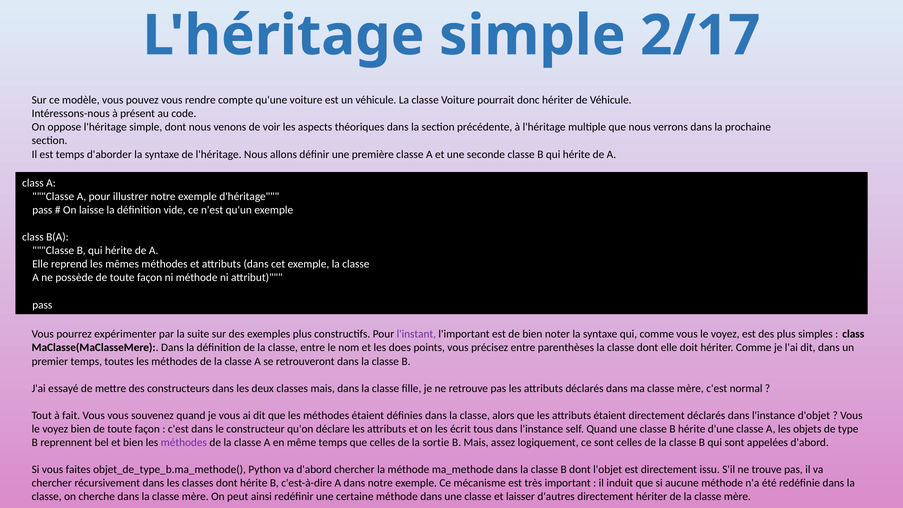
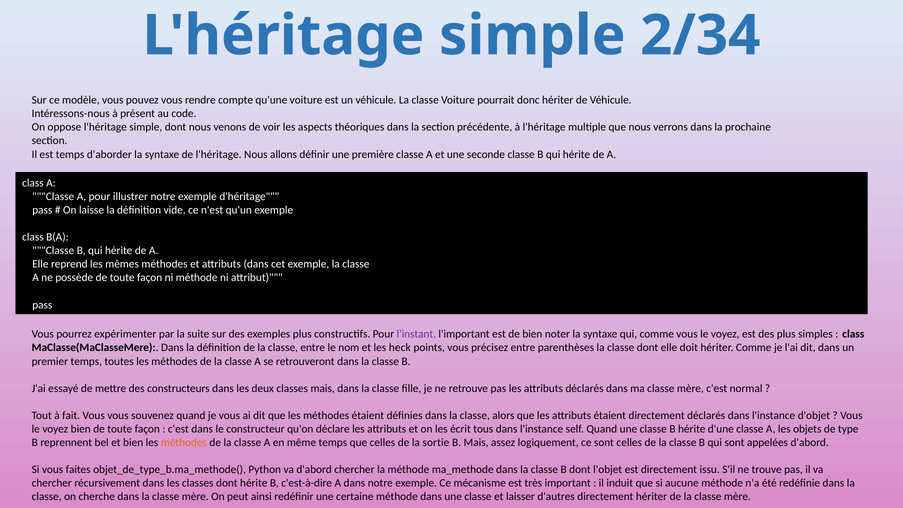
2/17: 2/17 -> 2/34
does: does -> heck
méthodes at (184, 443) colour: purple -> orange
